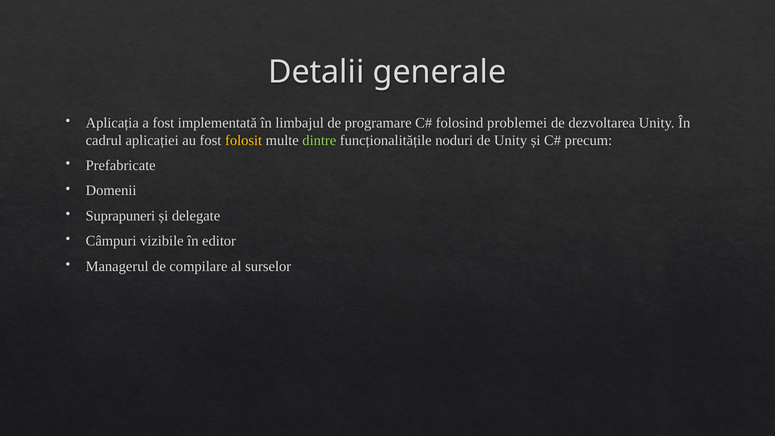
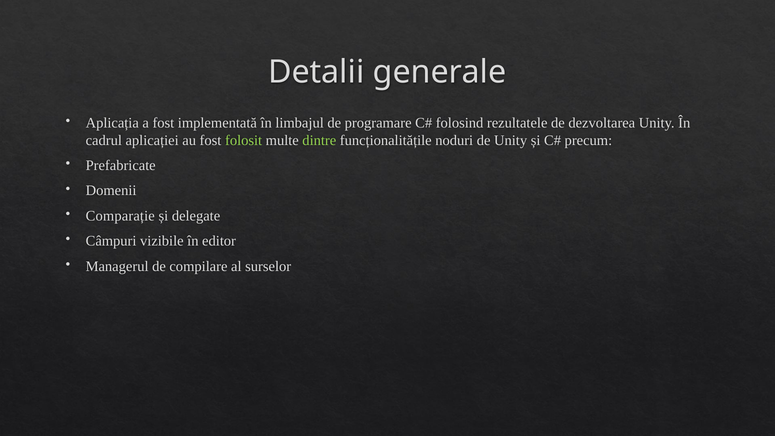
problemei: problemei -> rezultatele
folosit colour: yellow -> light green
Suprapuneri: Suprapuneri -> Comparație
